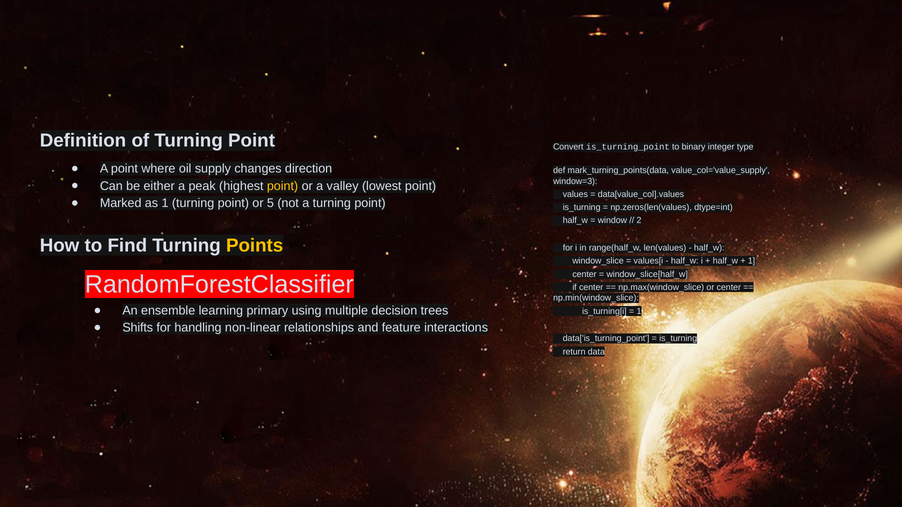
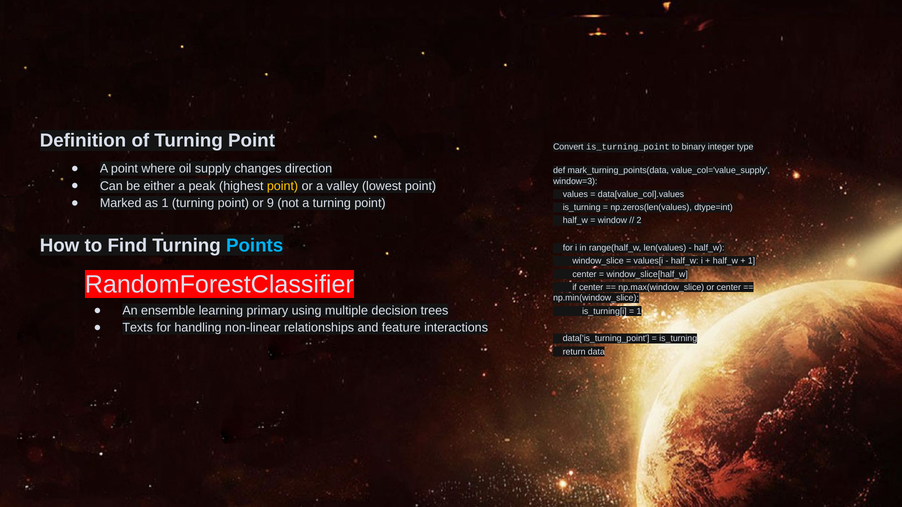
5: 5 -> 9
Points colour: yellow -> light blue
Shifts: Shifts -> Texts
